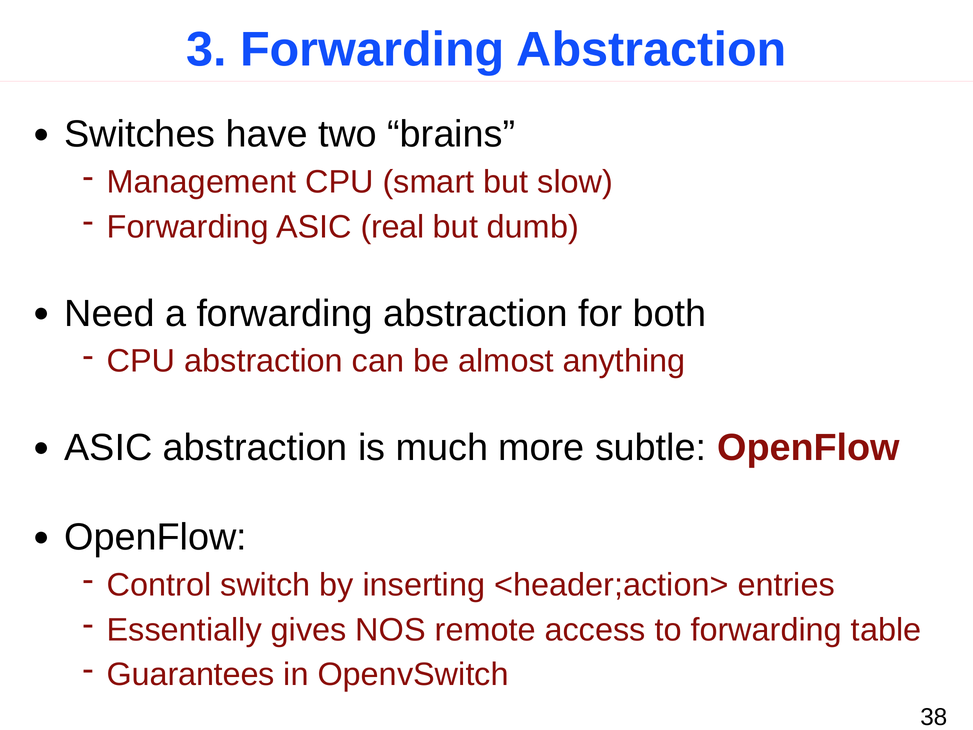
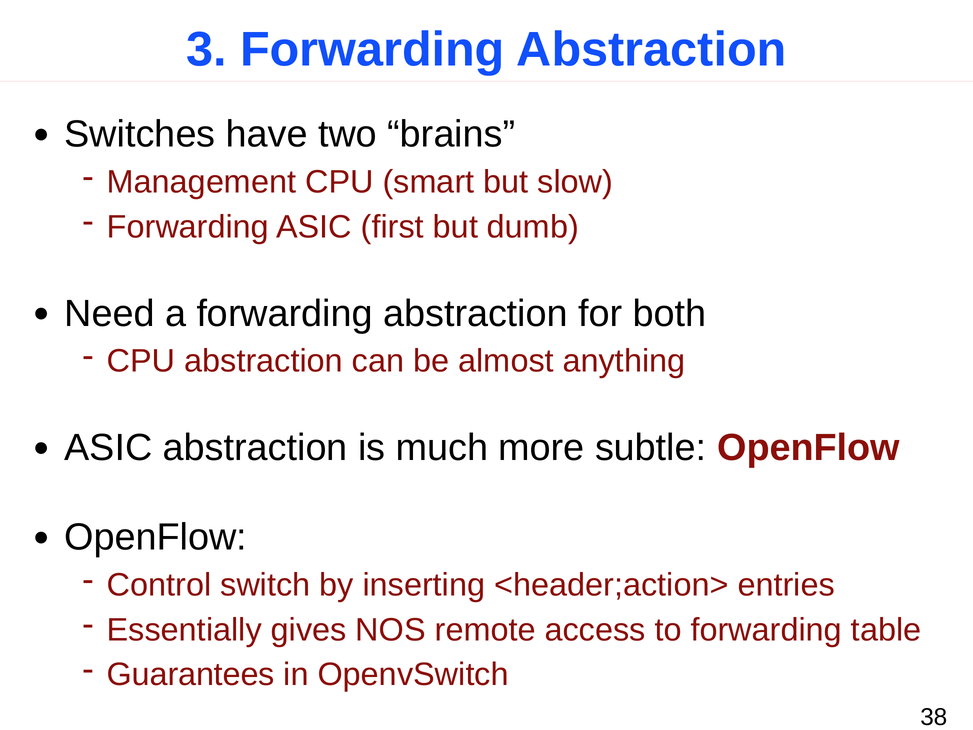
real: real -> first
